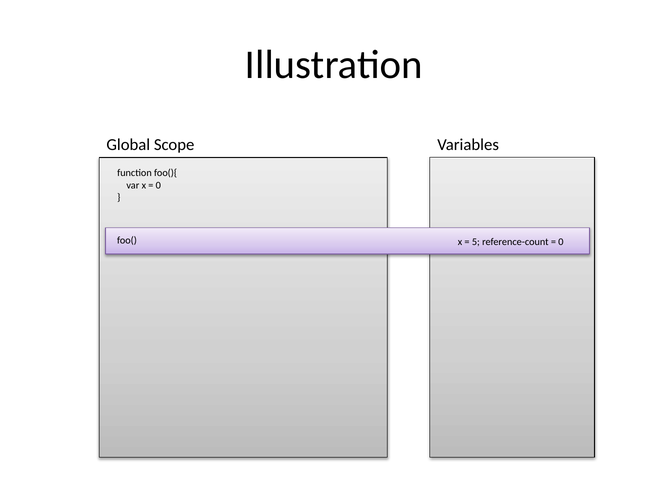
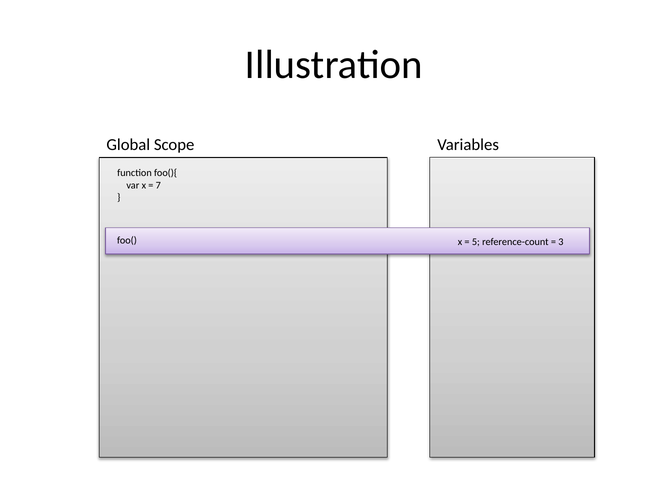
0 at (158, 185): 0 -> 7
0 at (561, 242): 0 -> 3
